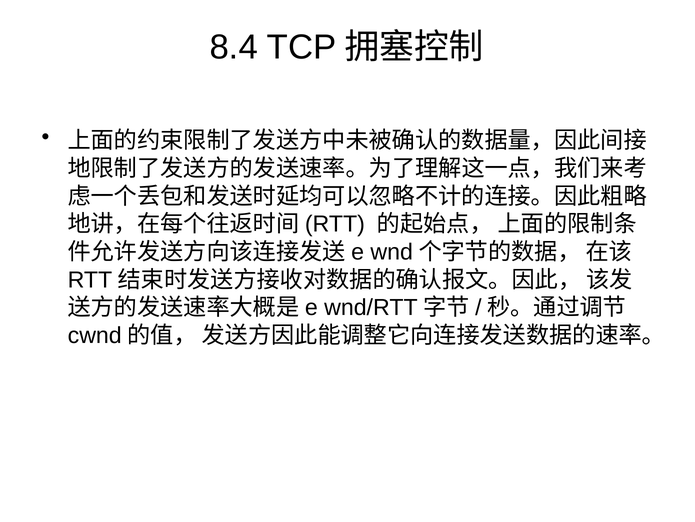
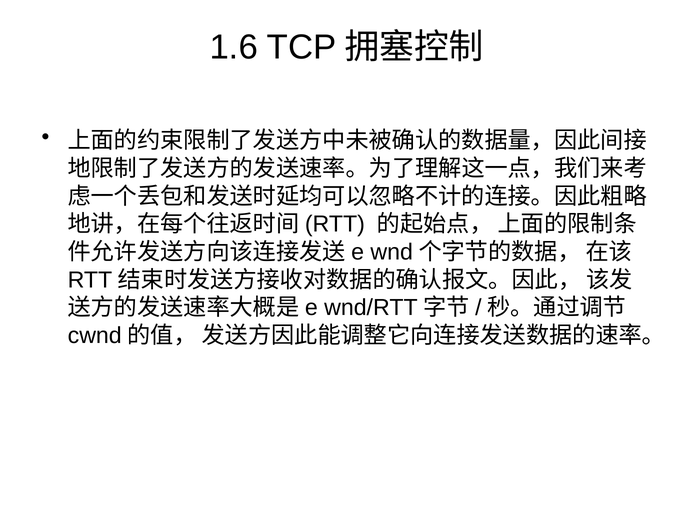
8.4: 8.4 -> 1.6
